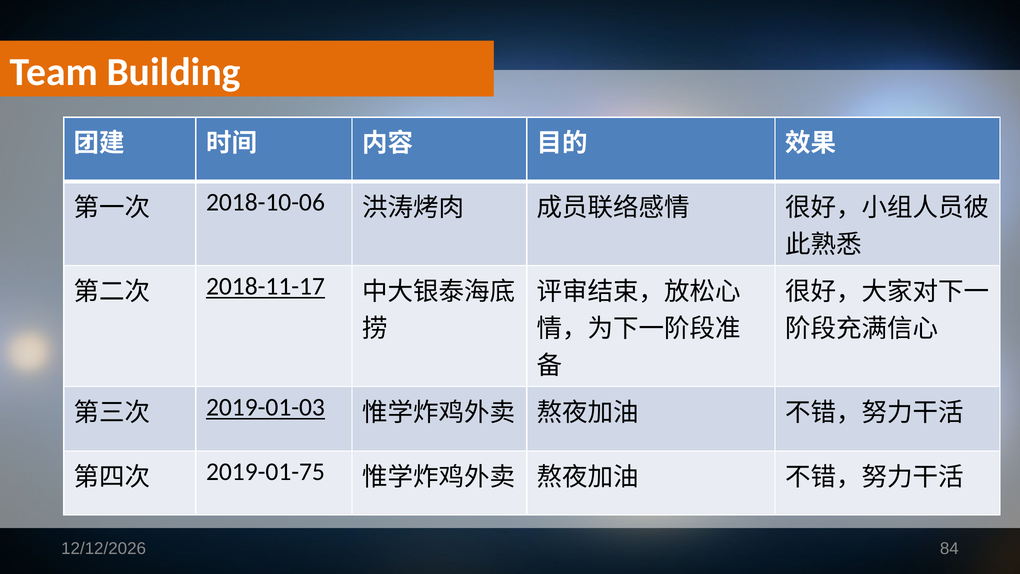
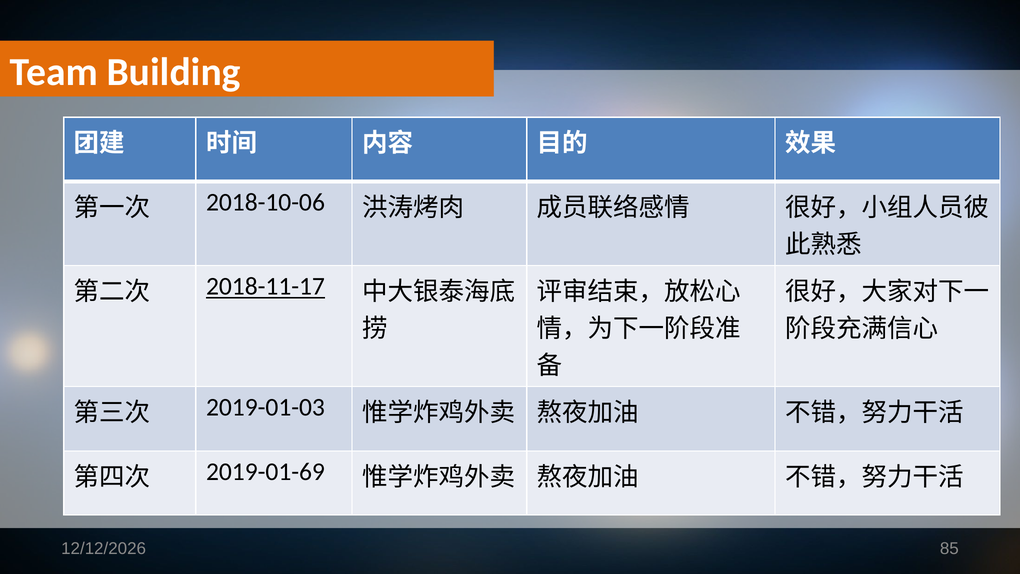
2019-01-03 underline: present -> none
2019-01-75: 2019-01-75 -> 2019-01-69
84: 84 -> 85
